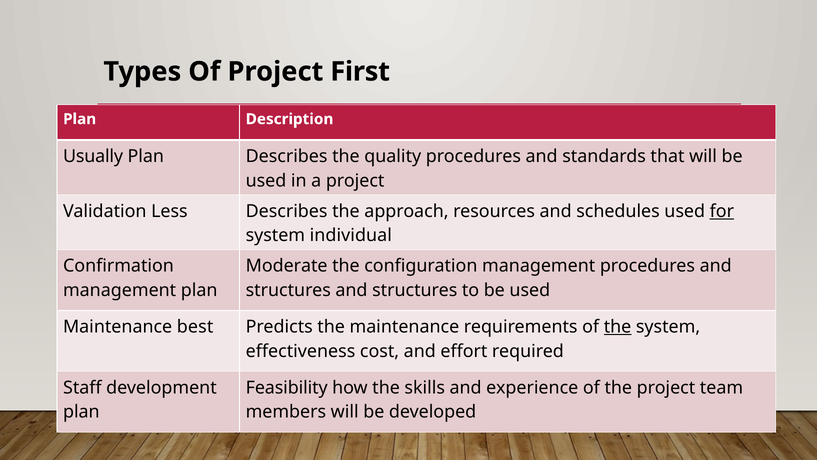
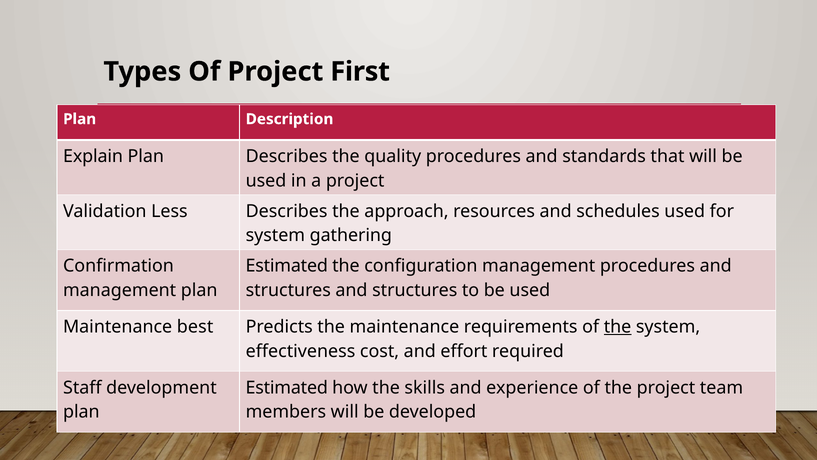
Usually: Usually -> Explain
for underline: present -> none
individual: individual -> gathering
Moderate at (287, 266): Moderate -> Estimated
Feasibility at (287, 387): Feasibility -> Estimated
